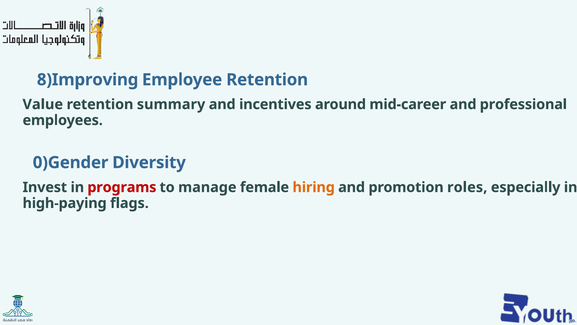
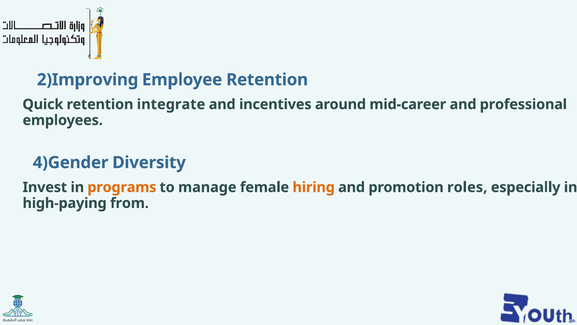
8)Improving: 8)Improving -> 2)Improving
Value: Value -> Quick
summary: summary -> integrate
0)Gender: 0)Gender -> 4)Gender
programs colour: red -> orange
flags: flags -> from
